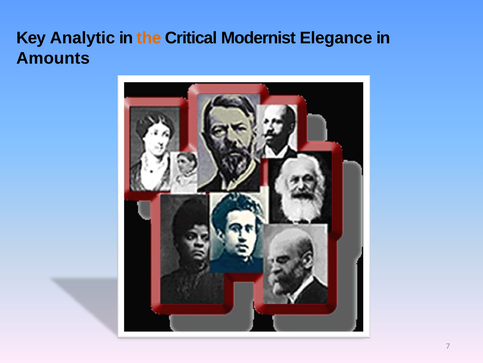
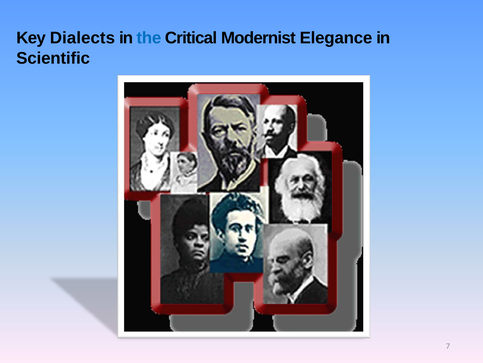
Analytic: Analytic -> Dialects
the colour: orange -> blue
Amounts: Amounts -> Scientific
